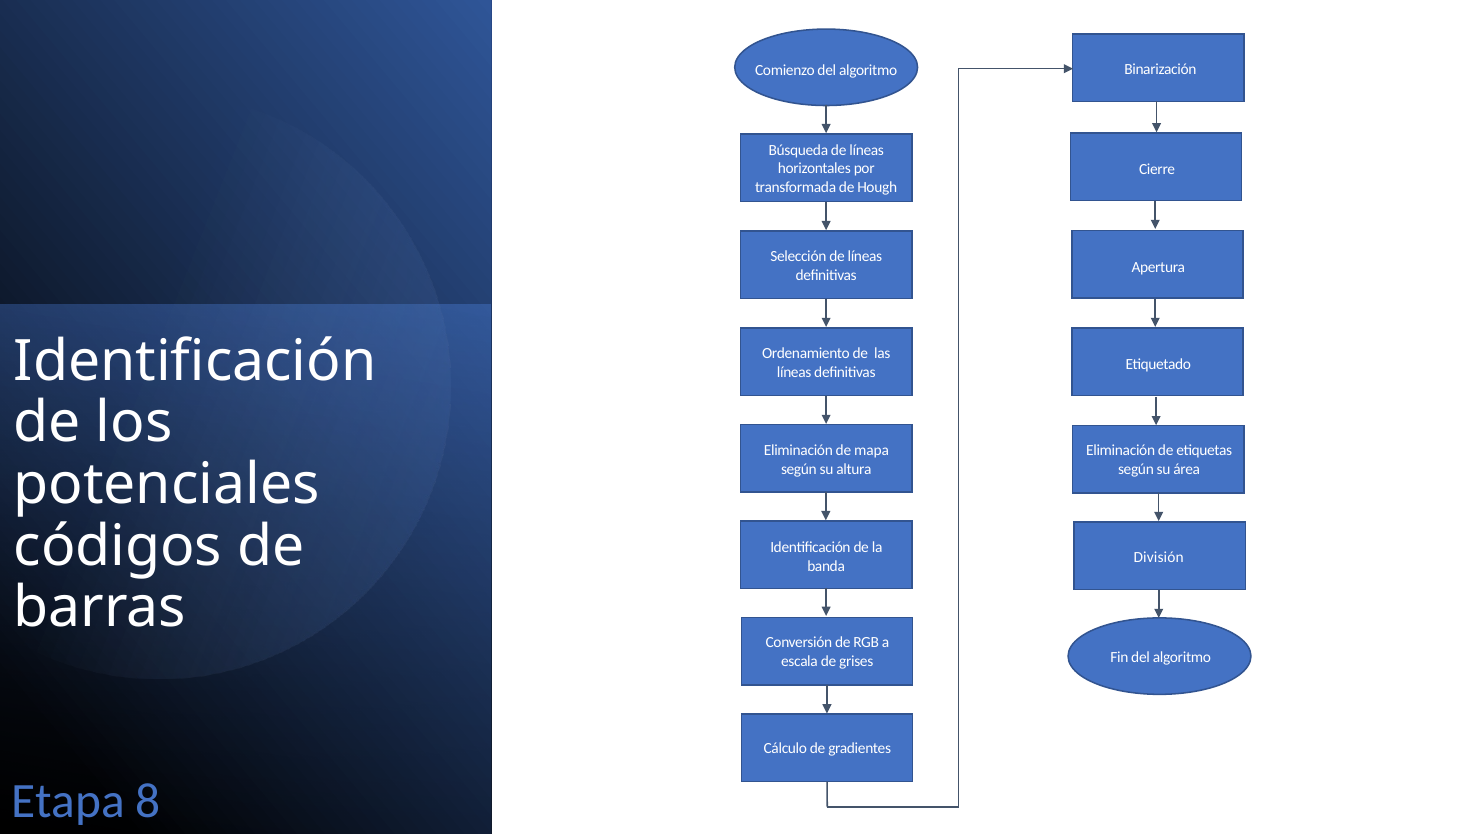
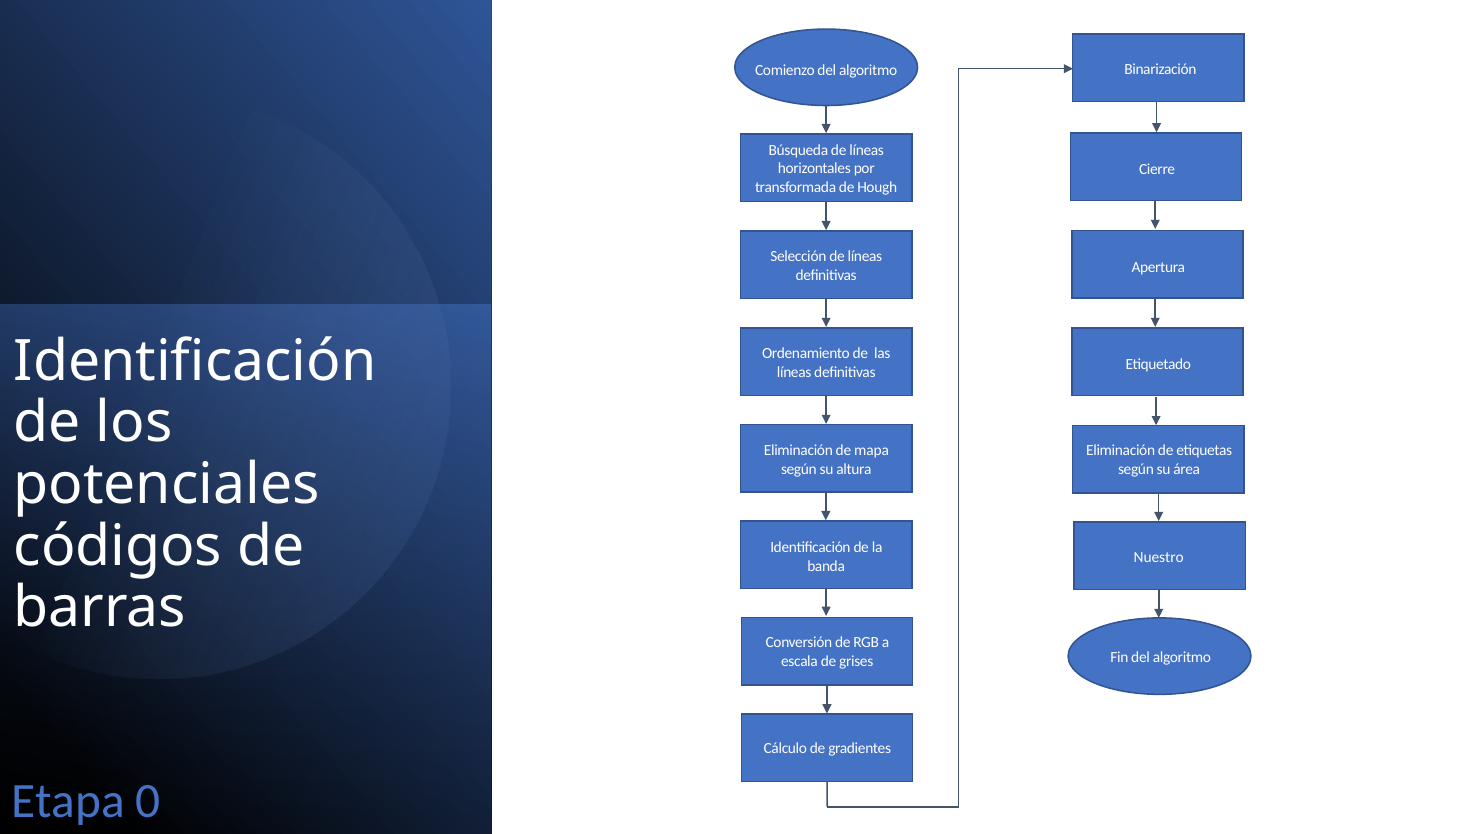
División: División -> Nuestro
8: 8 -> 0
